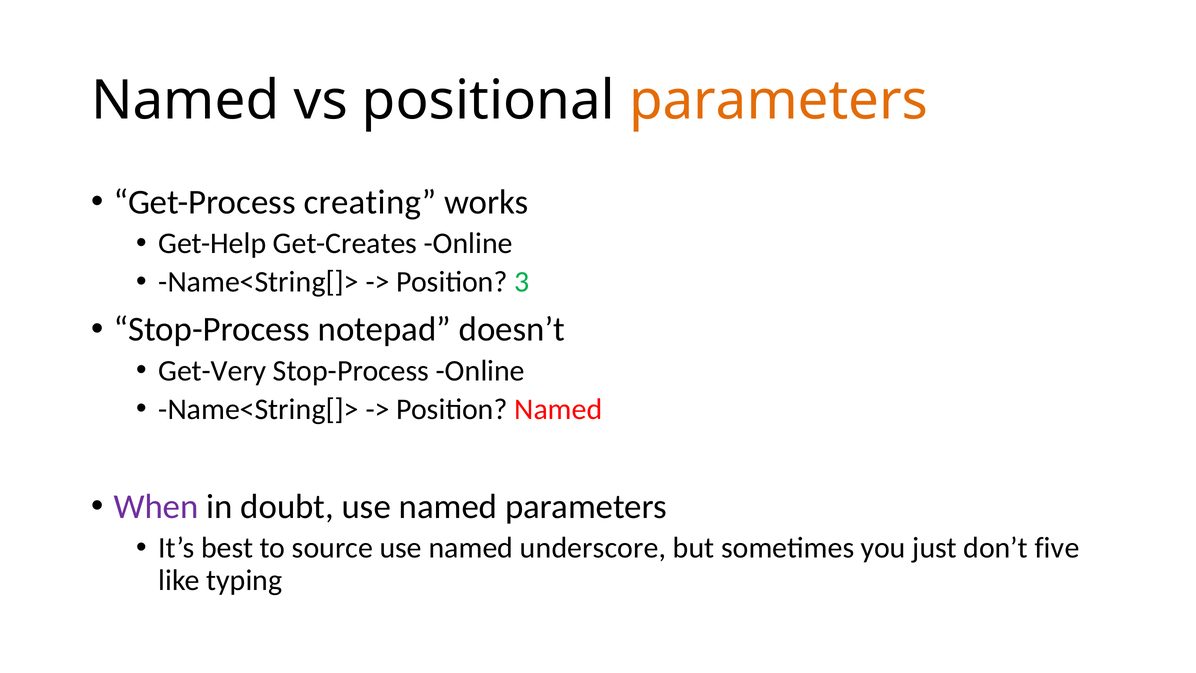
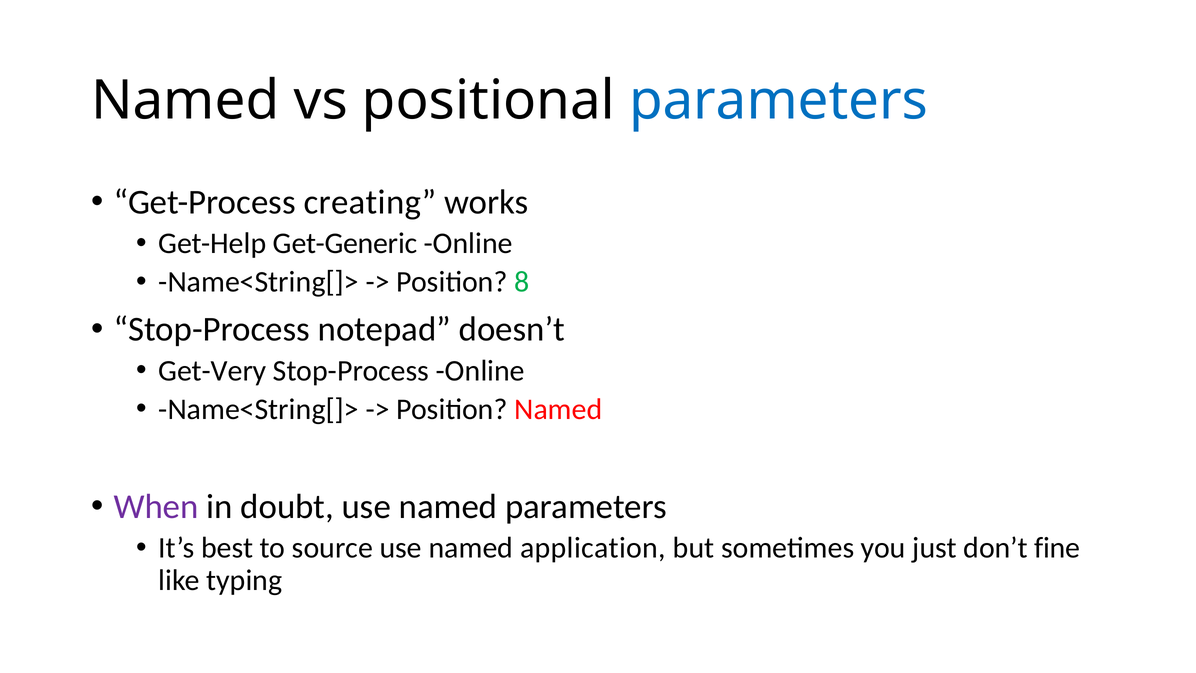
parameters at (779, 100) colour: orange -> blue
Get-Creates: Get-Creates -> Get-Generic
3: 3 -> 8
underscore: underscore -> application
five: five -> fine
